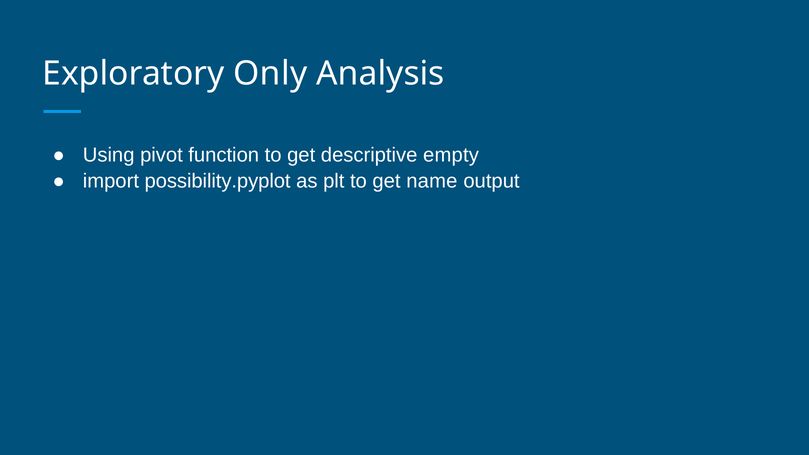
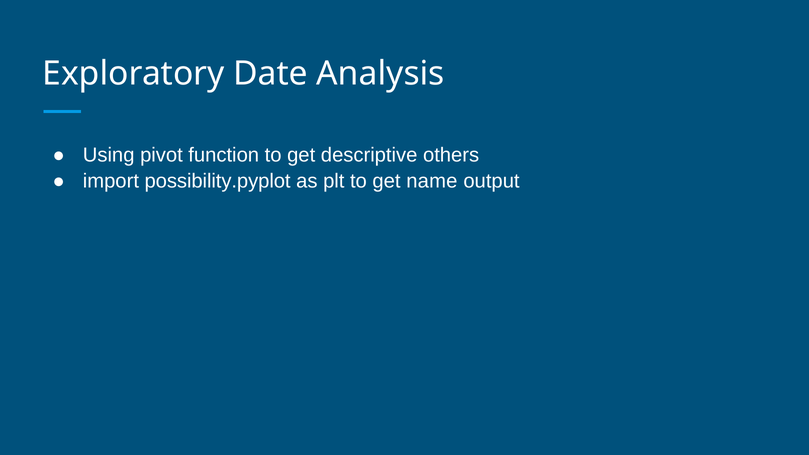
Only: Only -> Date
empty: empty -> others
